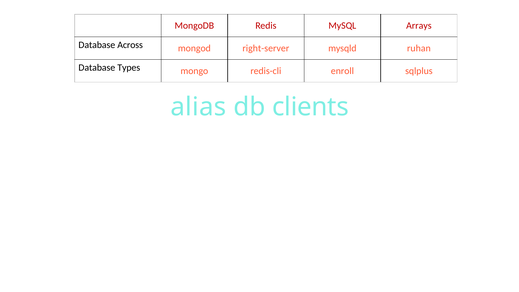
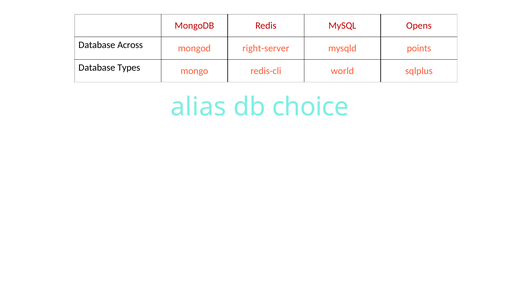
Arrays: Arrays -> Opens
ruhan: ruhan -> points
enroll: enroll -> world
clients: clients -> choice
